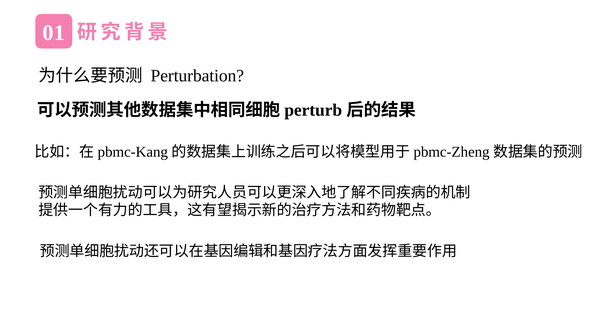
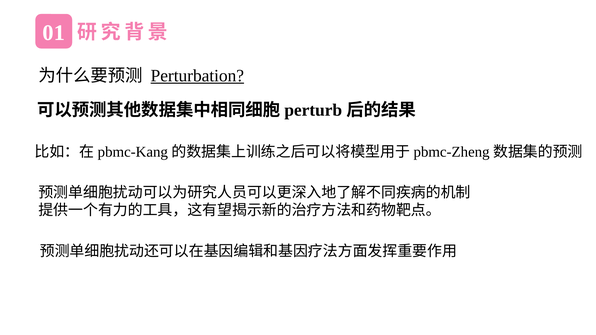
Perturbation underline: none -> present
